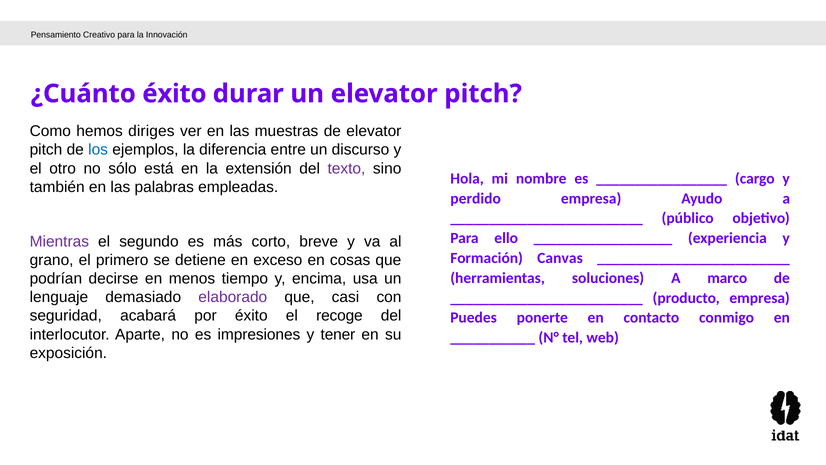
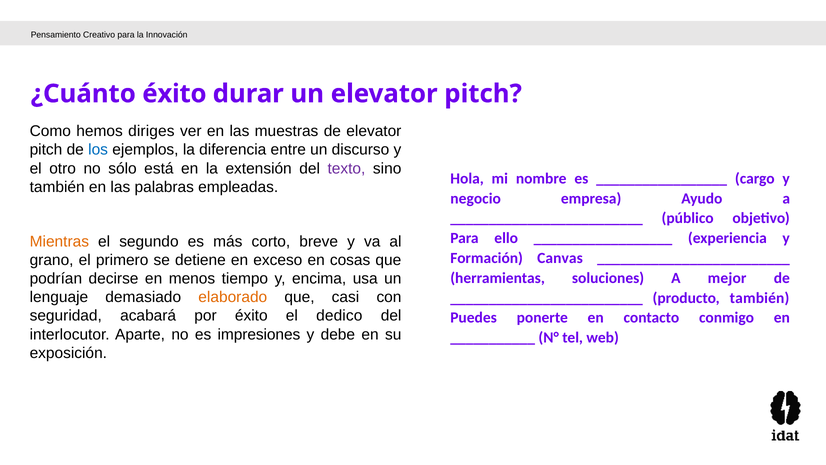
perdido: perdido -> negocio
Mientras colour: purple -> orange
marco: marco -> mejor
elaborado colour: purple -> orange
producto empresa: empresa -> también
recoge: recoge -> dedico
tener: tener -> debe
